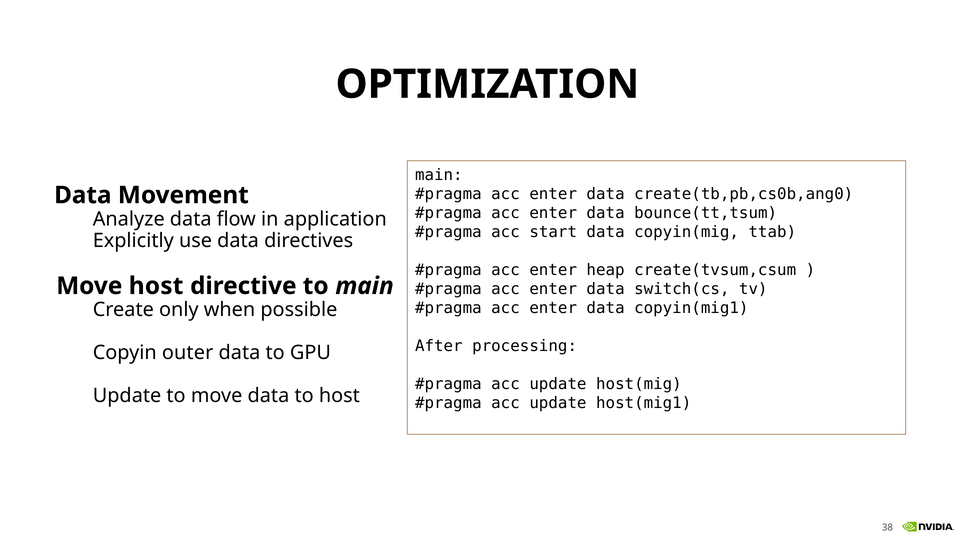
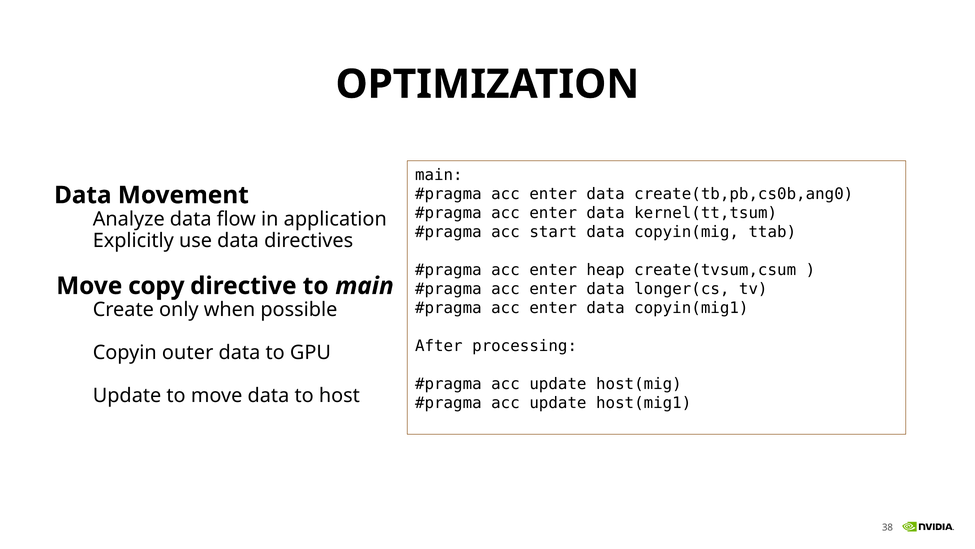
bounce(tt,tsum: bounce(tt,tsum -> kernel(tt,tsum
Move host: host -> copy
switch(cs: switch(cs -> longer(cs
